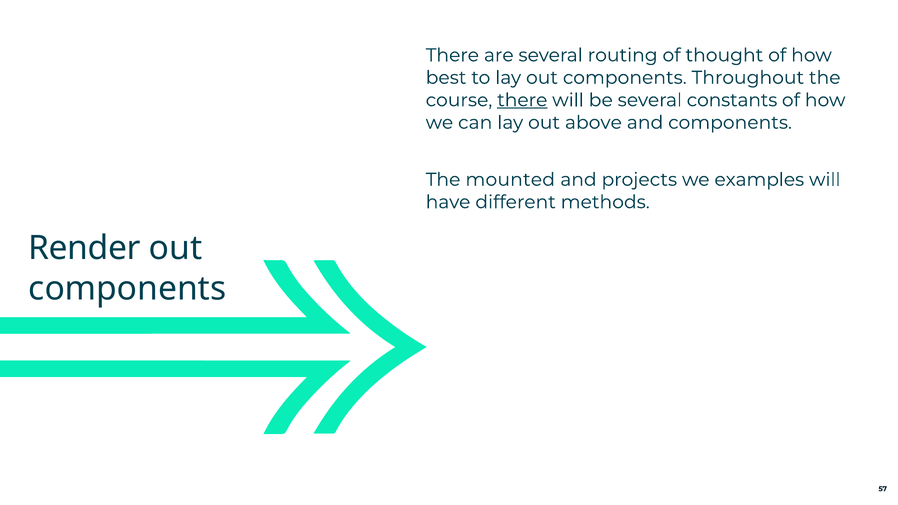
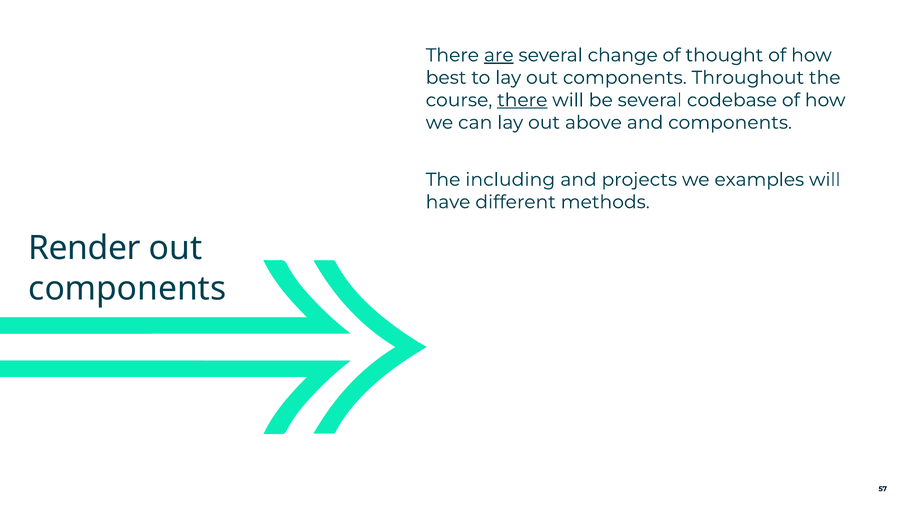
are underline: none -> present
routing: routing -> change
constants: constants -> codebase
mounted: mounted -> including
